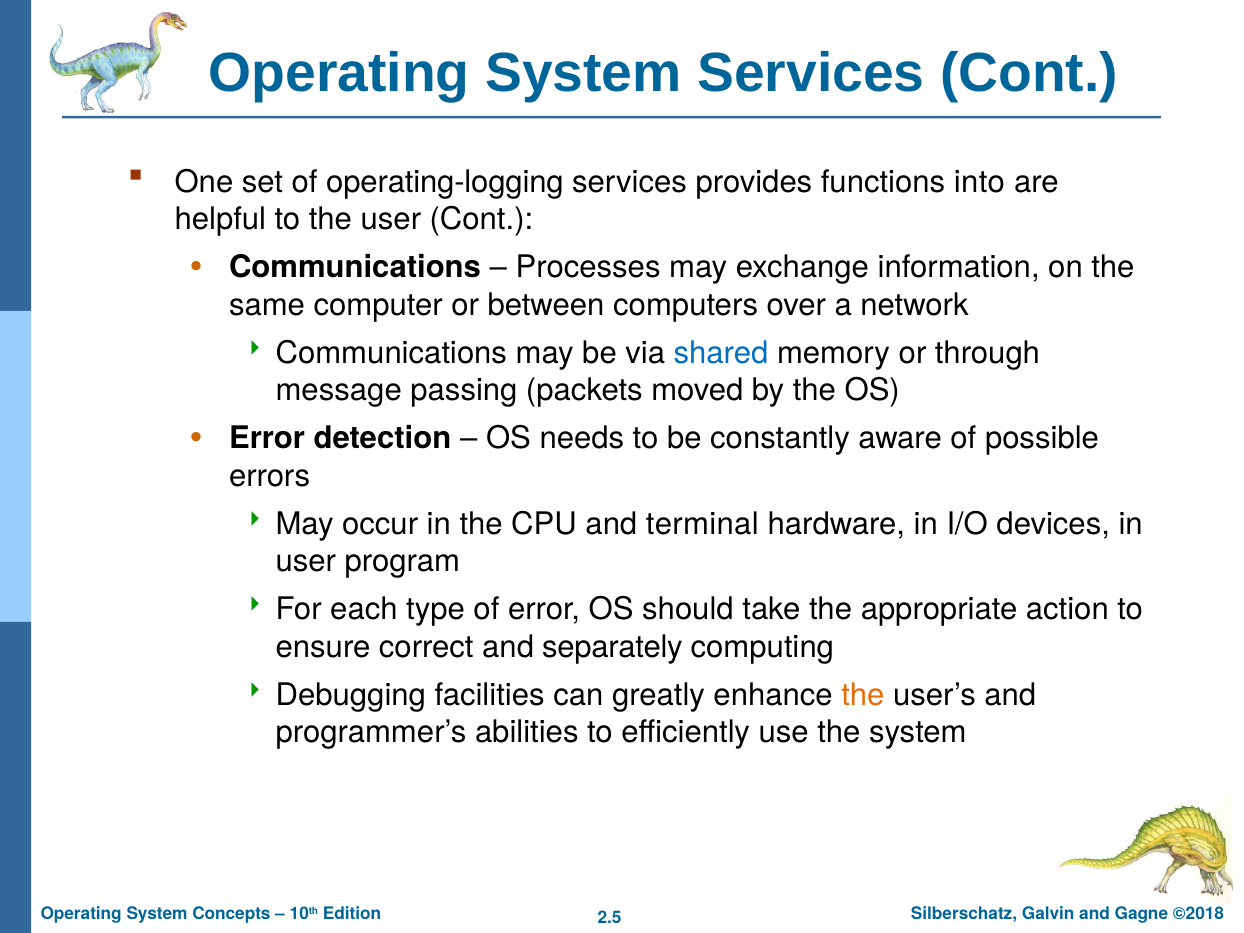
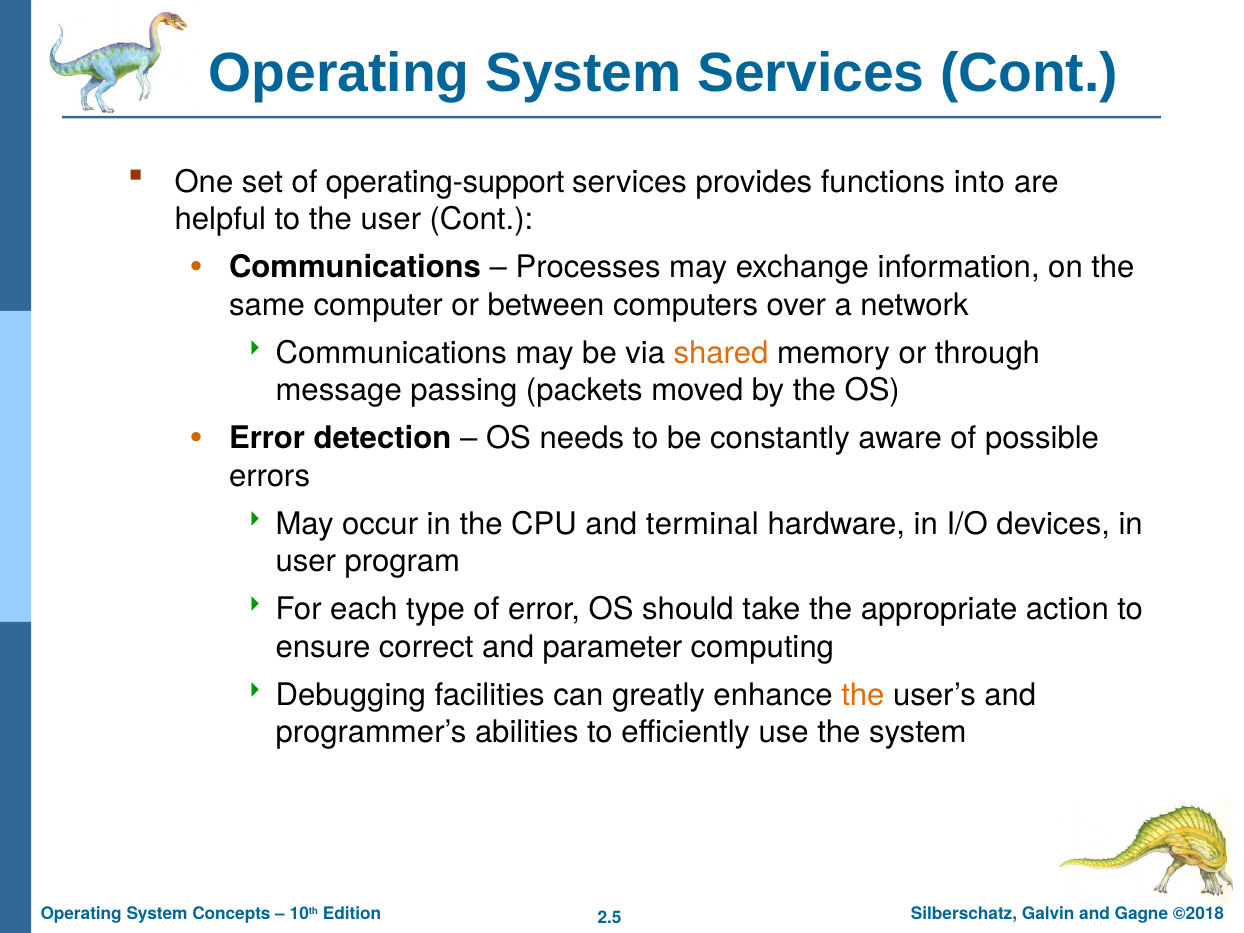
operating-logging: operating-logging -> operating-support
shared colour: blue -> orange
separately: separately -> parameter
